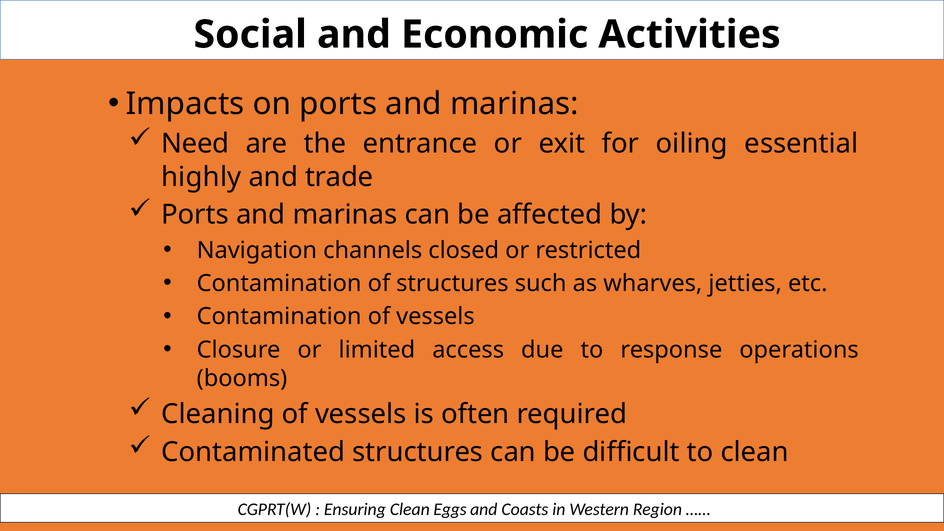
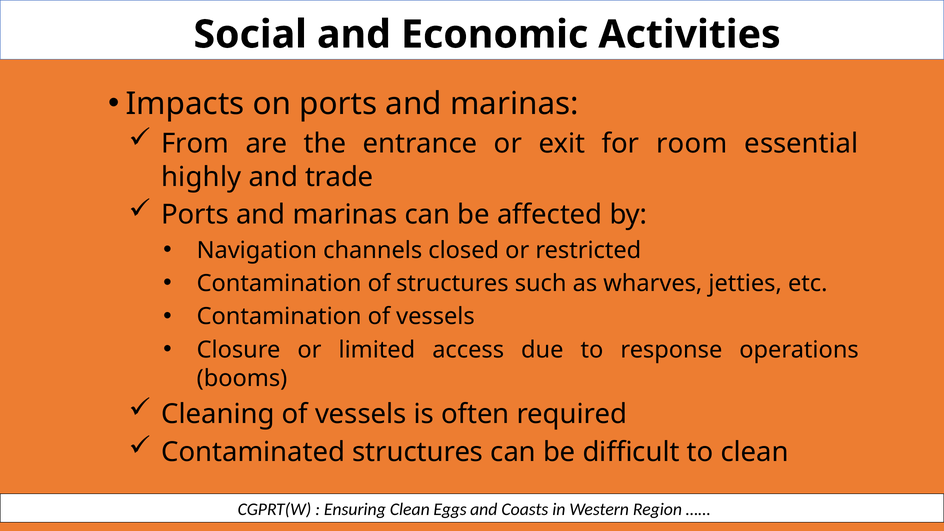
Need: Need -> From
oiling: oiling -> room
